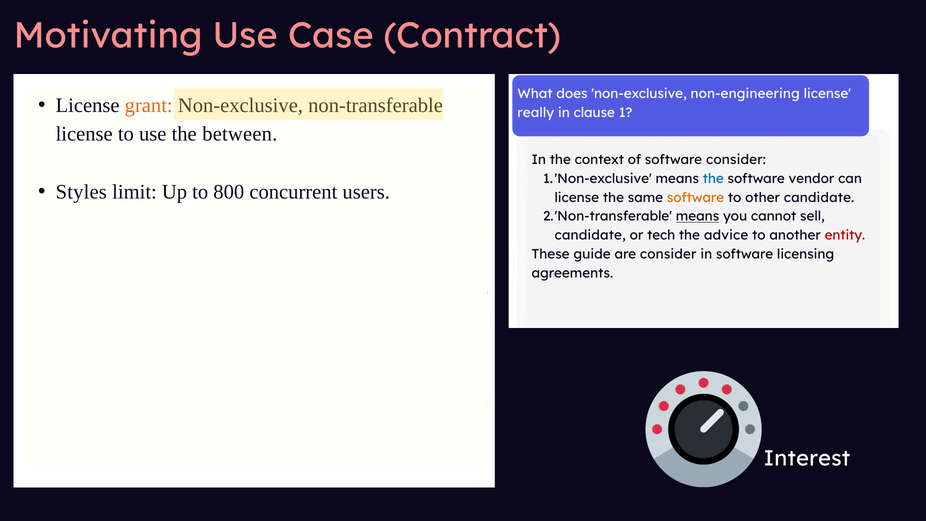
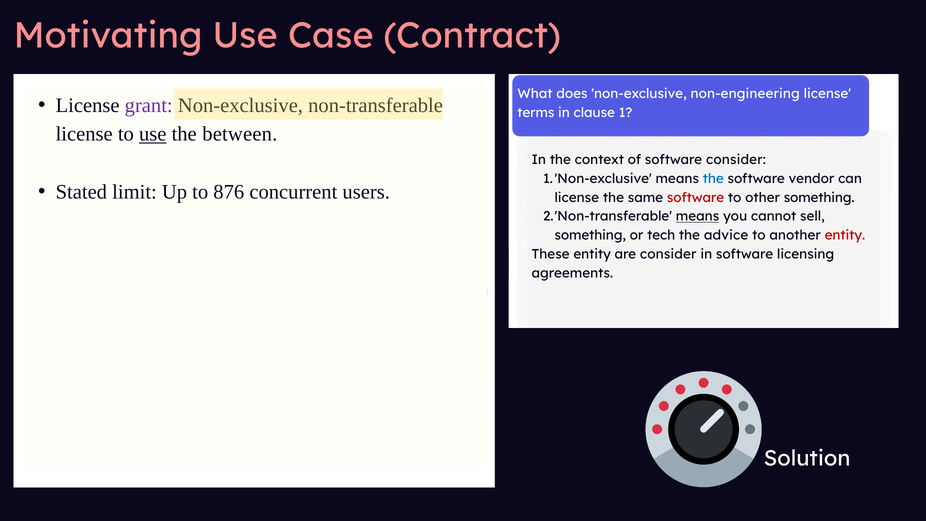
grant colour: orange -> purple
really: really -> terms
use at (153, 134) underline: none -> present
Styles: Styles -> Stated
800: 800 -> 876
software at (696, 198) colour: orange -> red
other candidate: candidate -> something
candidate at (590, 235): candidate -> something
These guide: guide -> entity
Interest: Interest -> Solution
